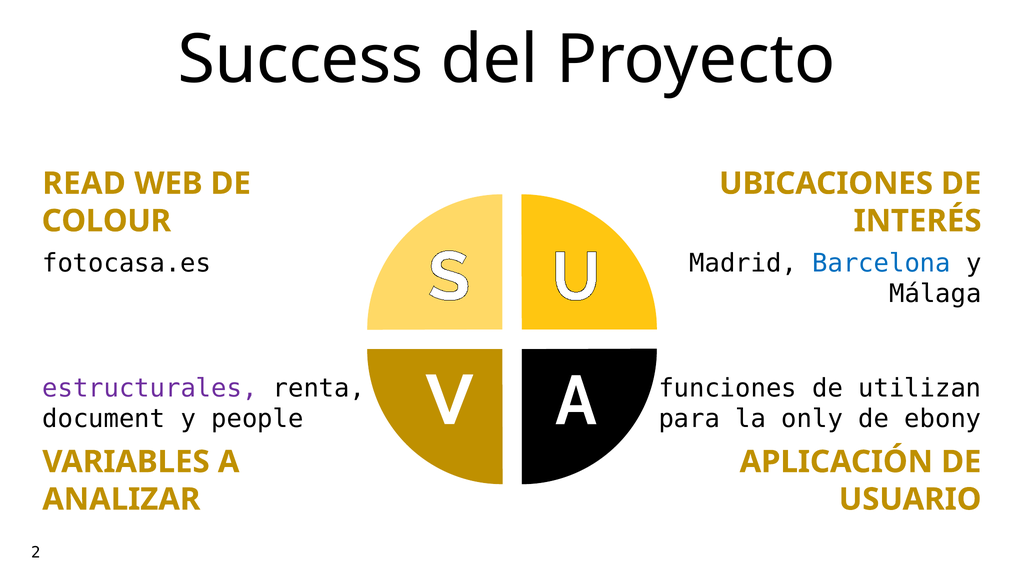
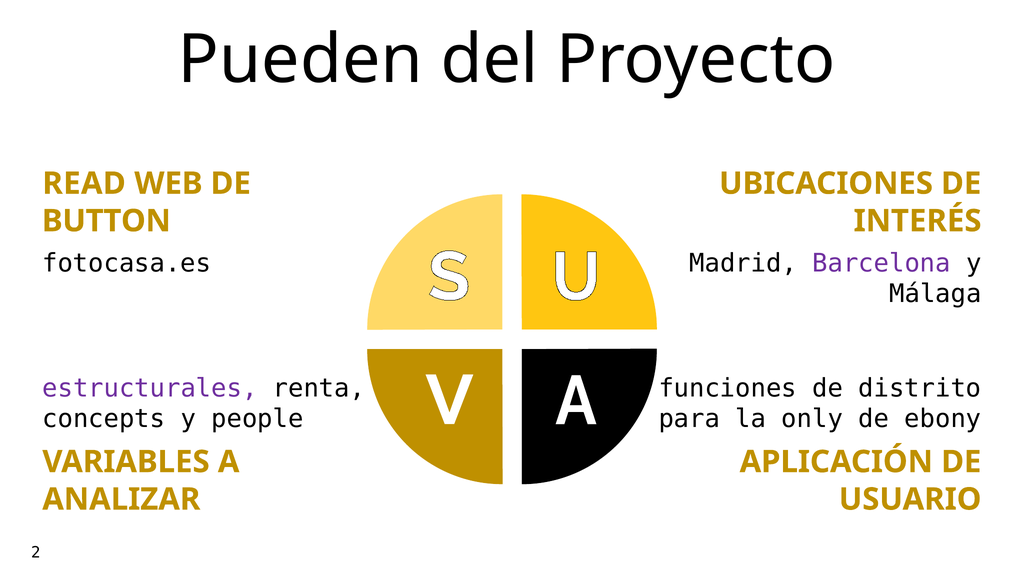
Success: Success -> Pueden
COLOUR: COLOUR -> BUTTON
Barcelona colour: blue -> purple
utilizan: utilizan -> distrito
document: document -> concepts
